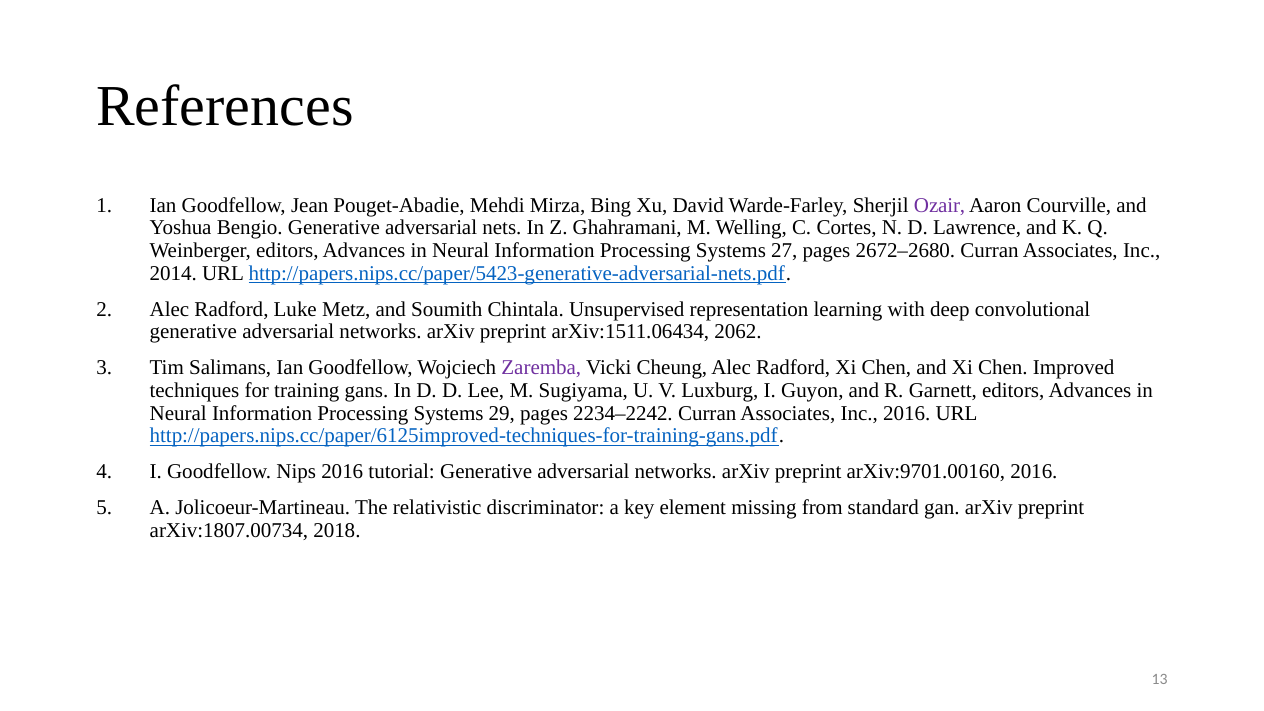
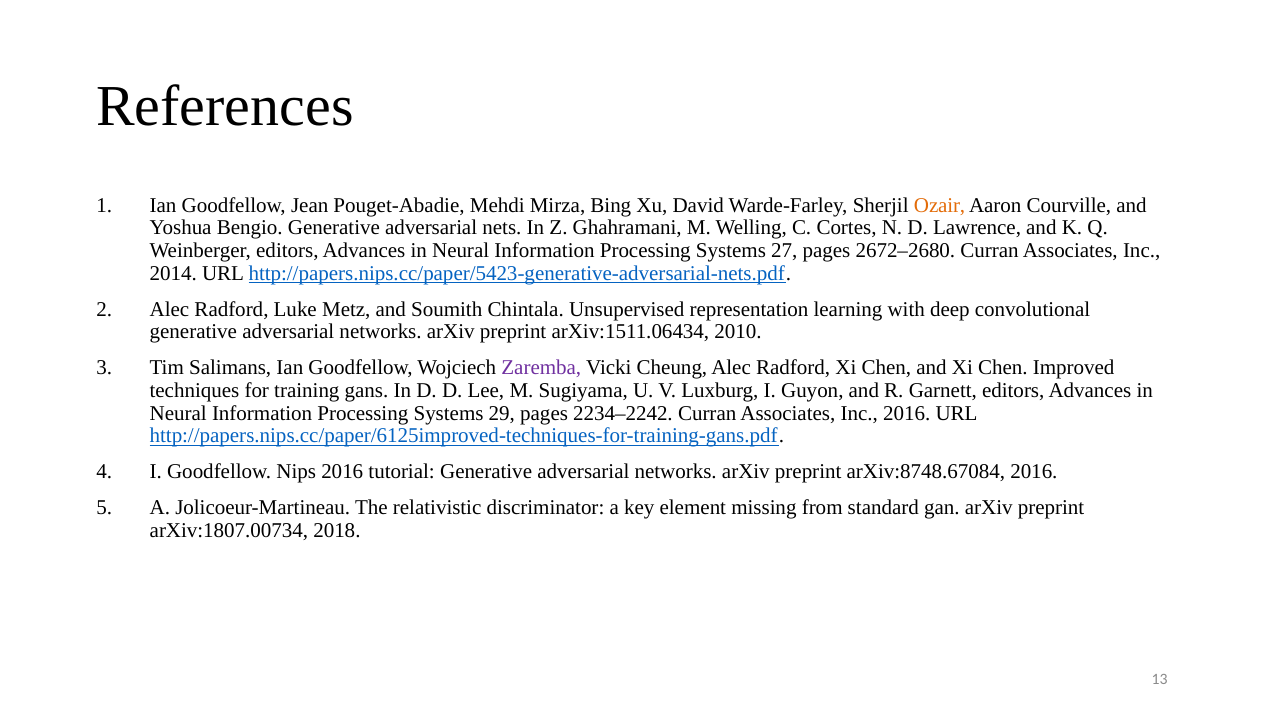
Ozair colour: purple -> orange
2062: 2062 -> 2010
arXiv:9701.00160: arXiv:9701.00160 -> arXiv:8748.67084
